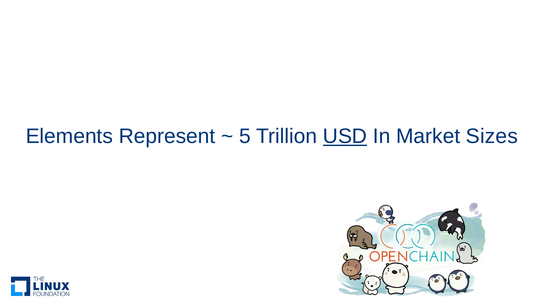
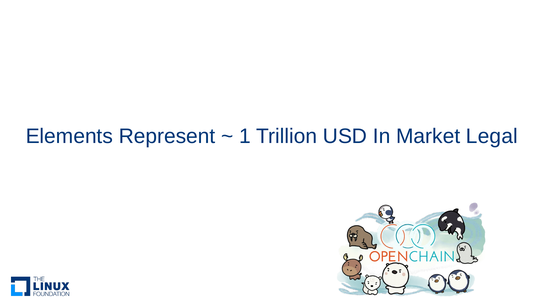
5: 5 -> 1
USD underline: present -> none
Sizes: Sizes -> Legal
